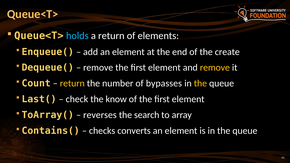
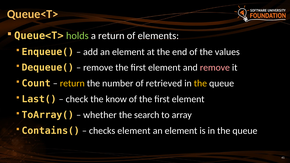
holds colour: light blue -> light green
create: create -> values
remove at (215, 68) colour: yellow -> pink
bypasses: bypasses -> retrieved
reverses: reverses -> whether
checks converts: converts -> element
